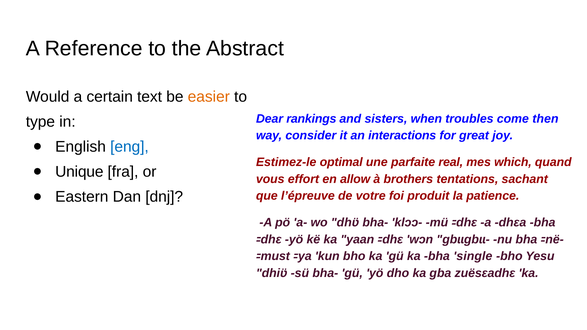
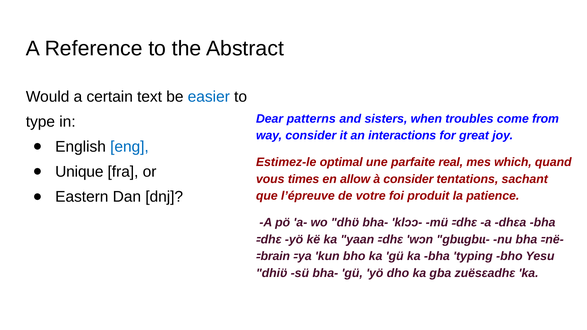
easier colour: orange -> blue
rankings: rankings -> patterns
then: then -> from
effort: effort -> times
à brothers: brothers -> consider
꞊must: ꞊must -> ꞊brain
single: single -> typing
